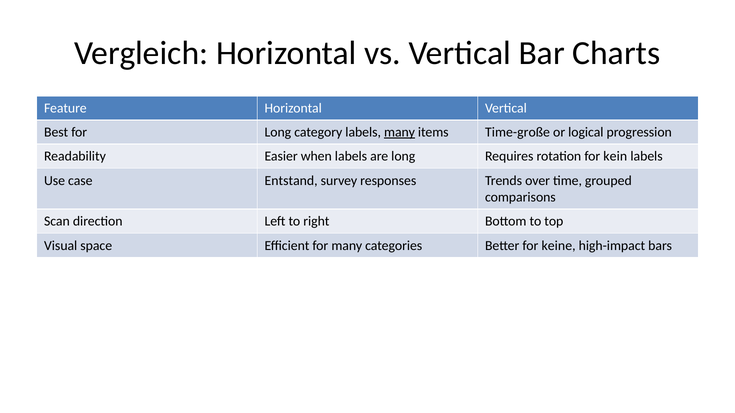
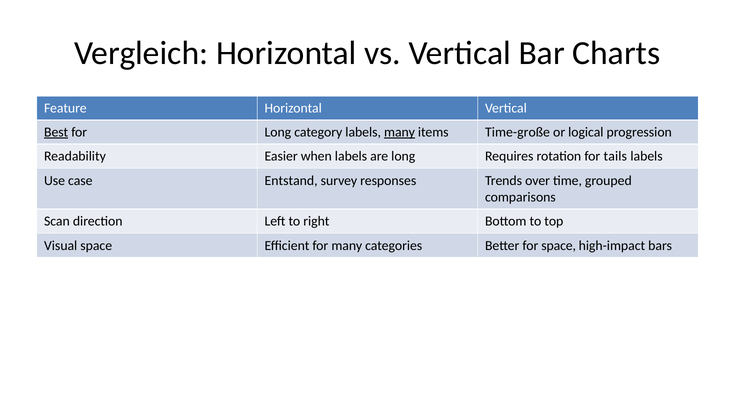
Best underline: none -> present
kein: kein -> tails
for keine: keine -> space
